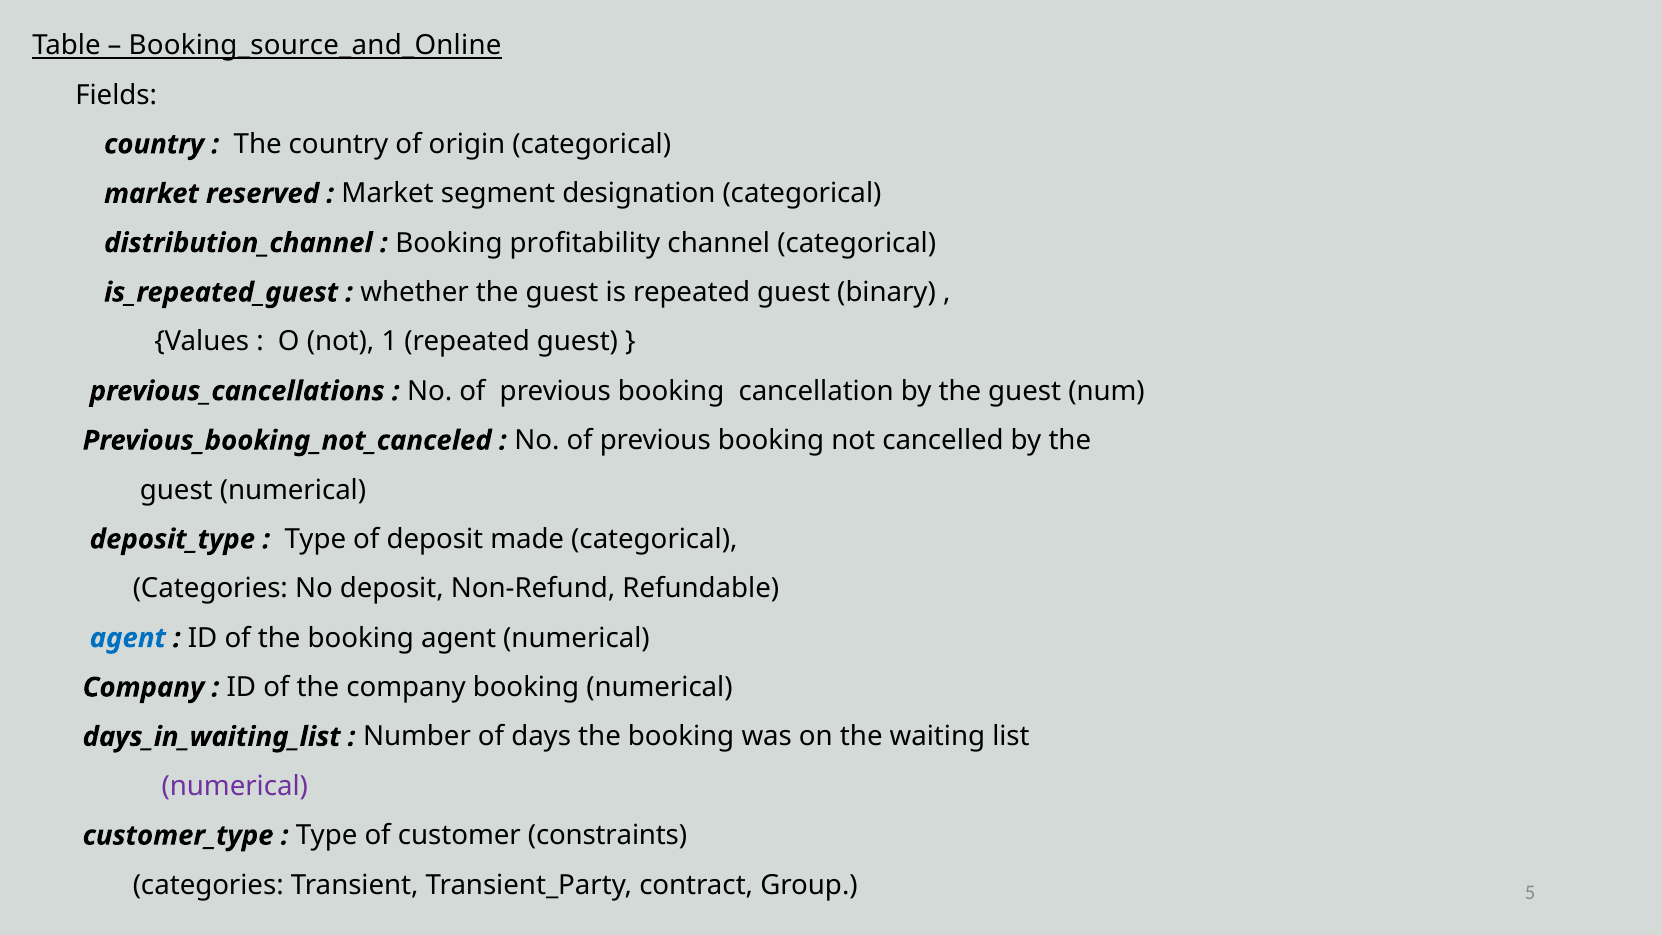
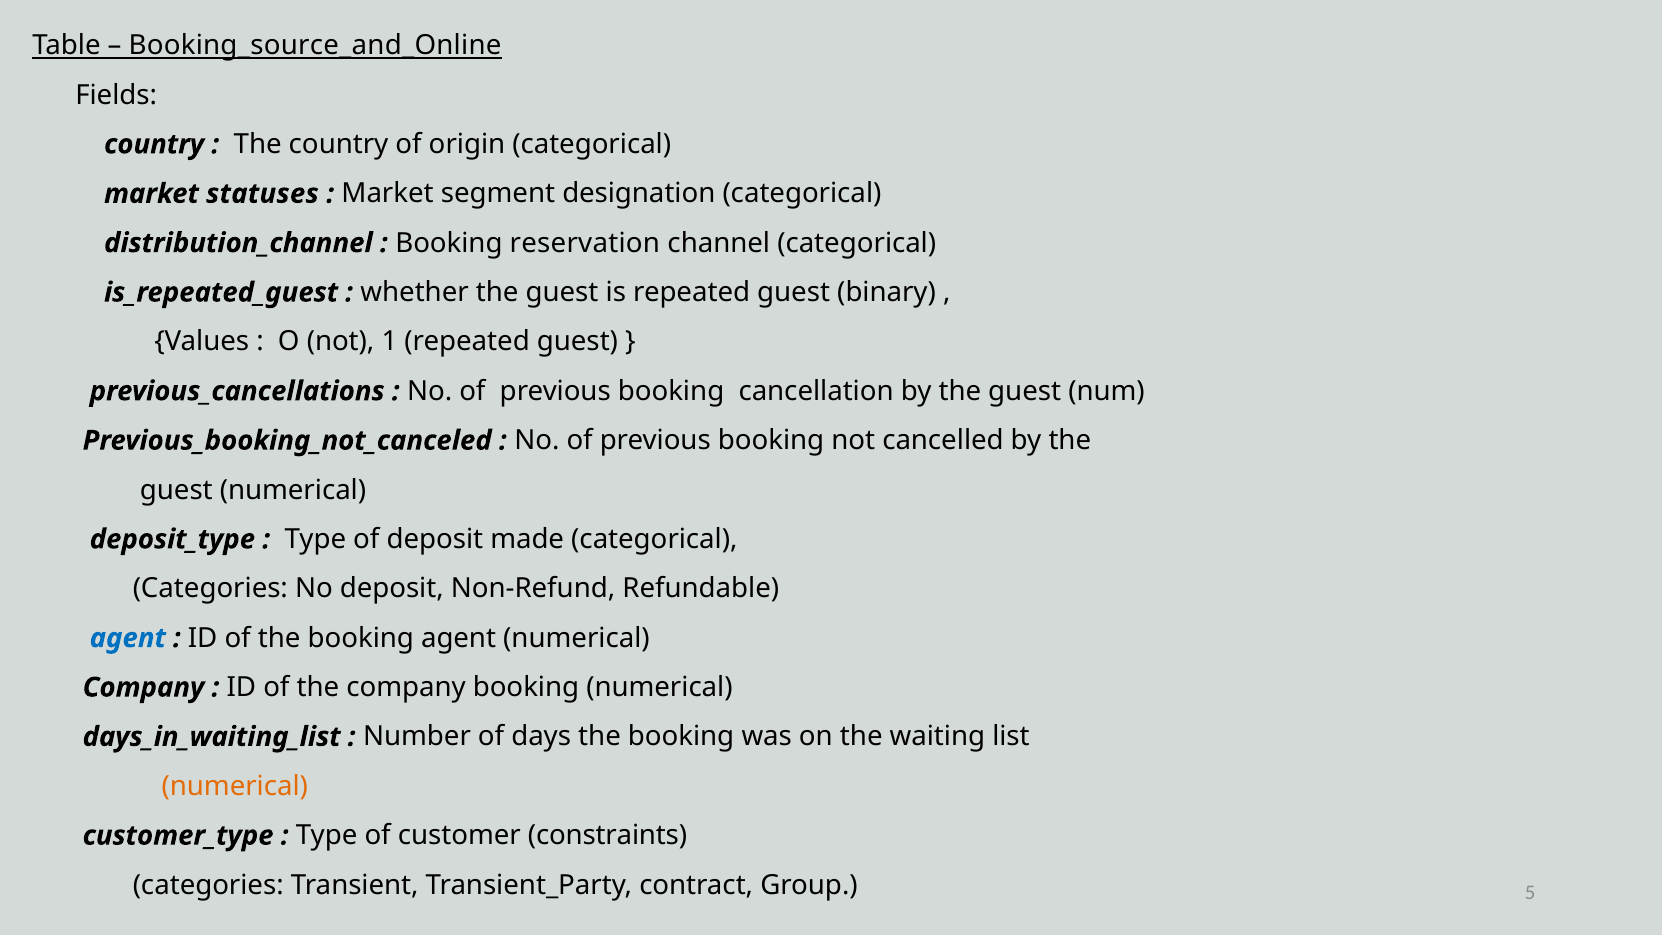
reserved: reserved -> statuses
profitability: profitability -> reservation
numerical at (235, 786) colour: purple -> orange
